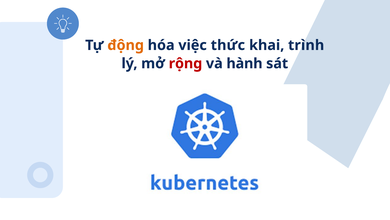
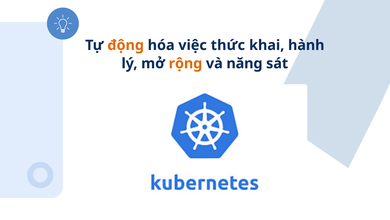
trình: trình -> hành
rộng colour: red -> orange
hành: hành -> năng
